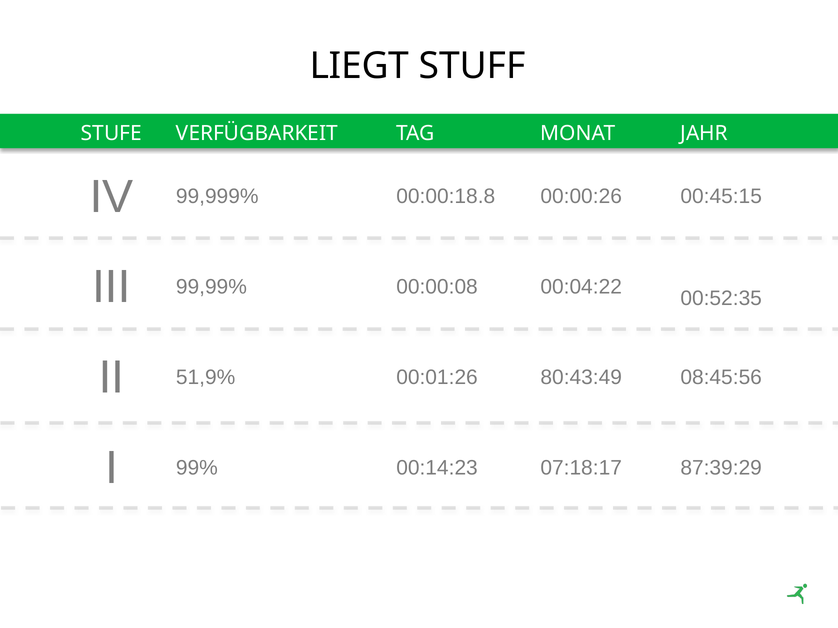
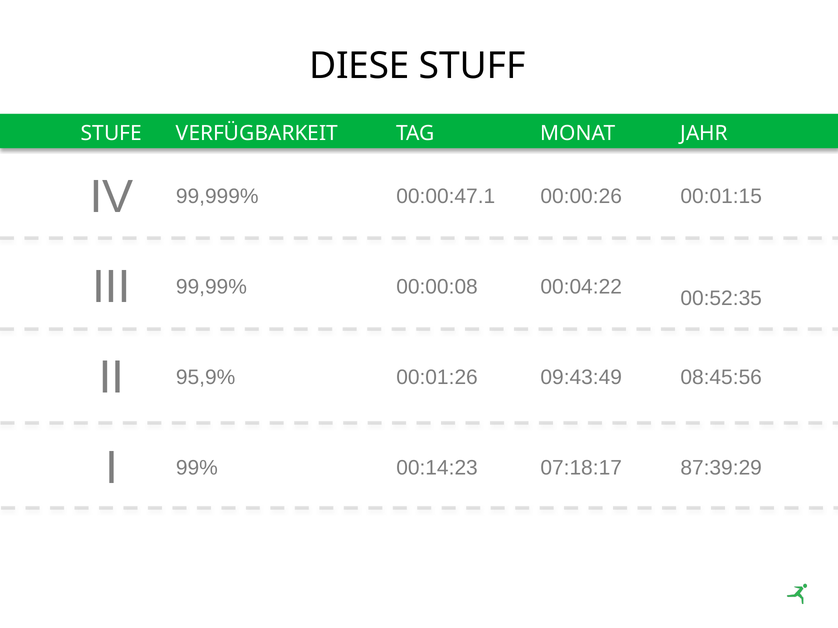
LIEGT: LIEGT -> DIESE
00:00:18.8: 00:00:18.8 -> 00:00:47.1
00:45:15: 00:45:15 -> 00:01:15
51,9%: 51,9% -> 95,9%
80:43:49: 80:43:49 -> 09:43:49
